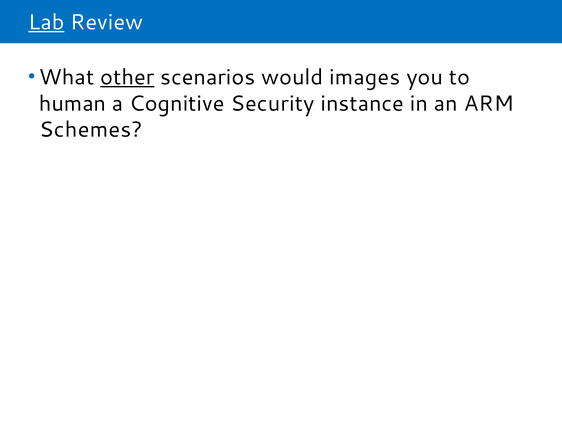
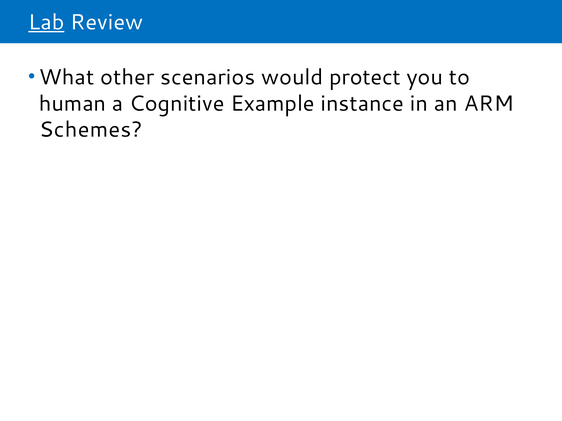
other underline: present -> none
images: images -> protect
Security: Security -> Example
